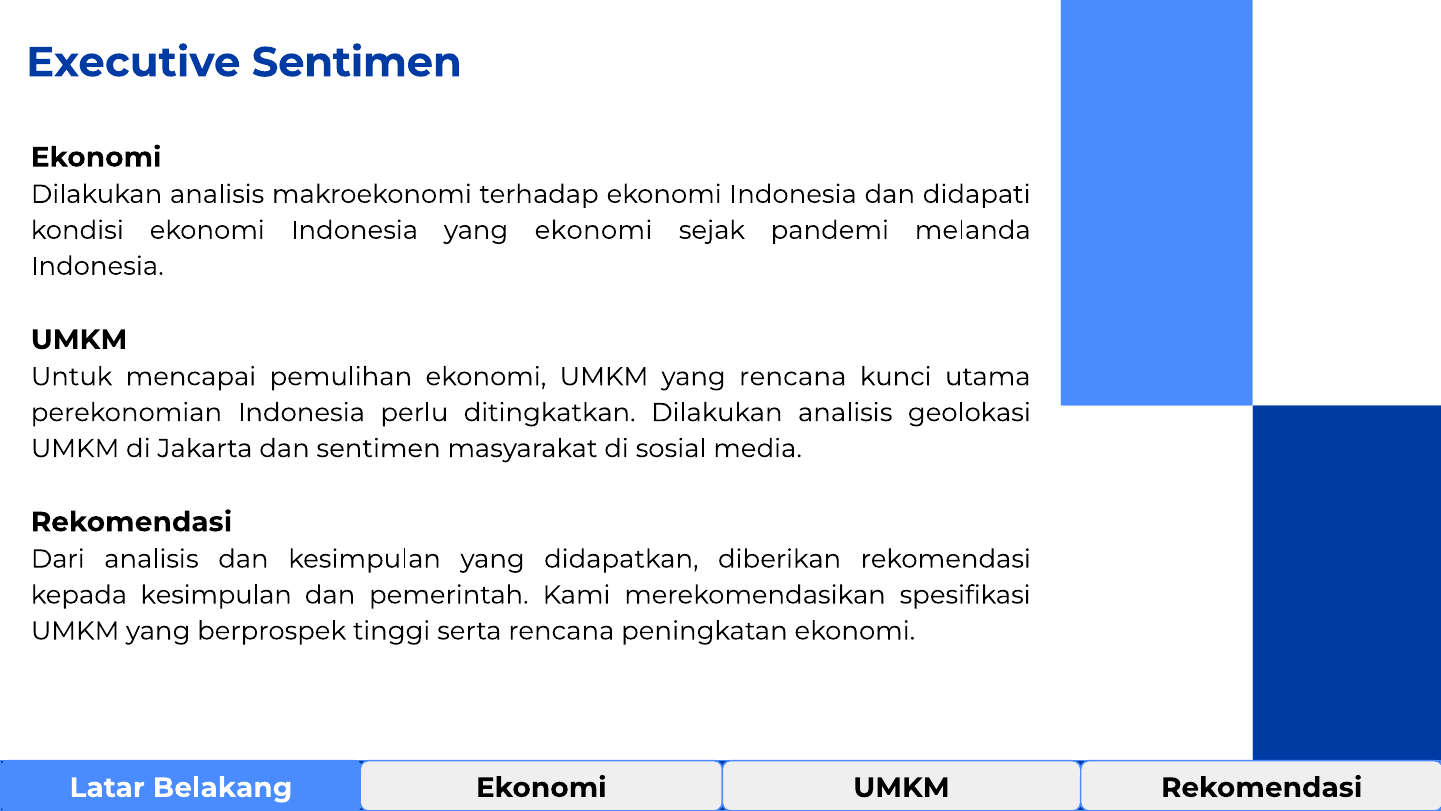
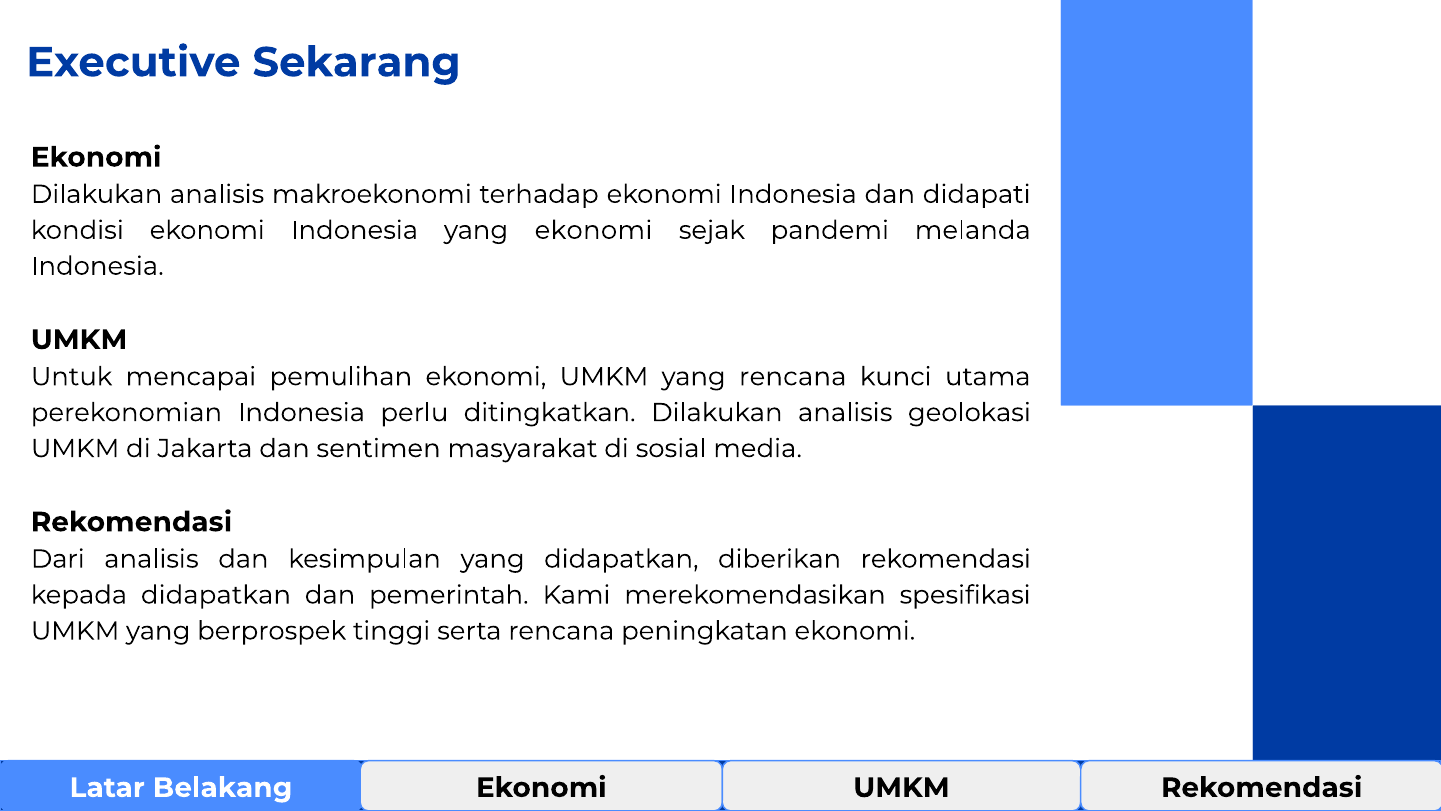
Executive Sentimen: Sentimen -> Sekarang
kepada kesimpulan: kesimpulan -> didapatkan
